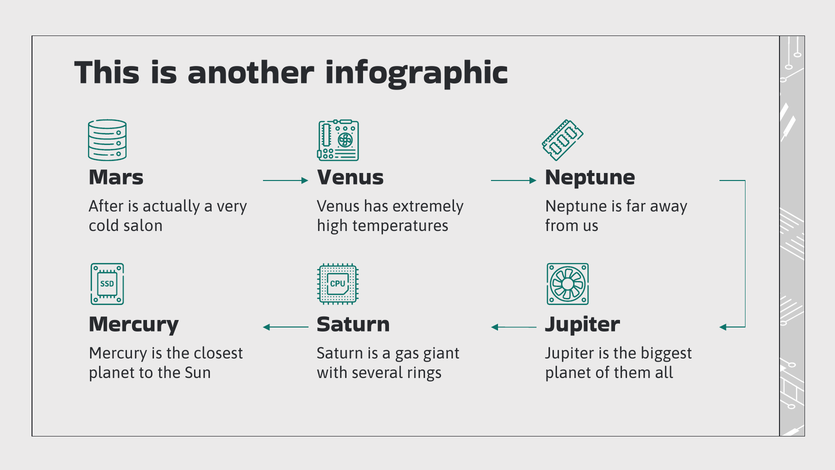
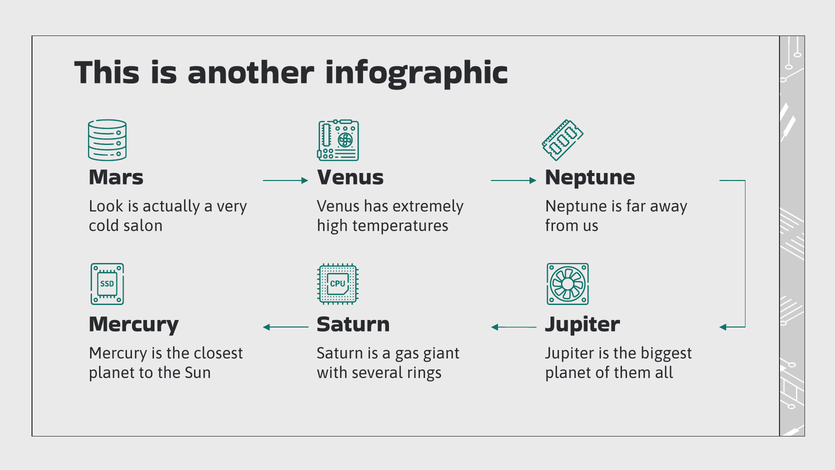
After: After -> Look
